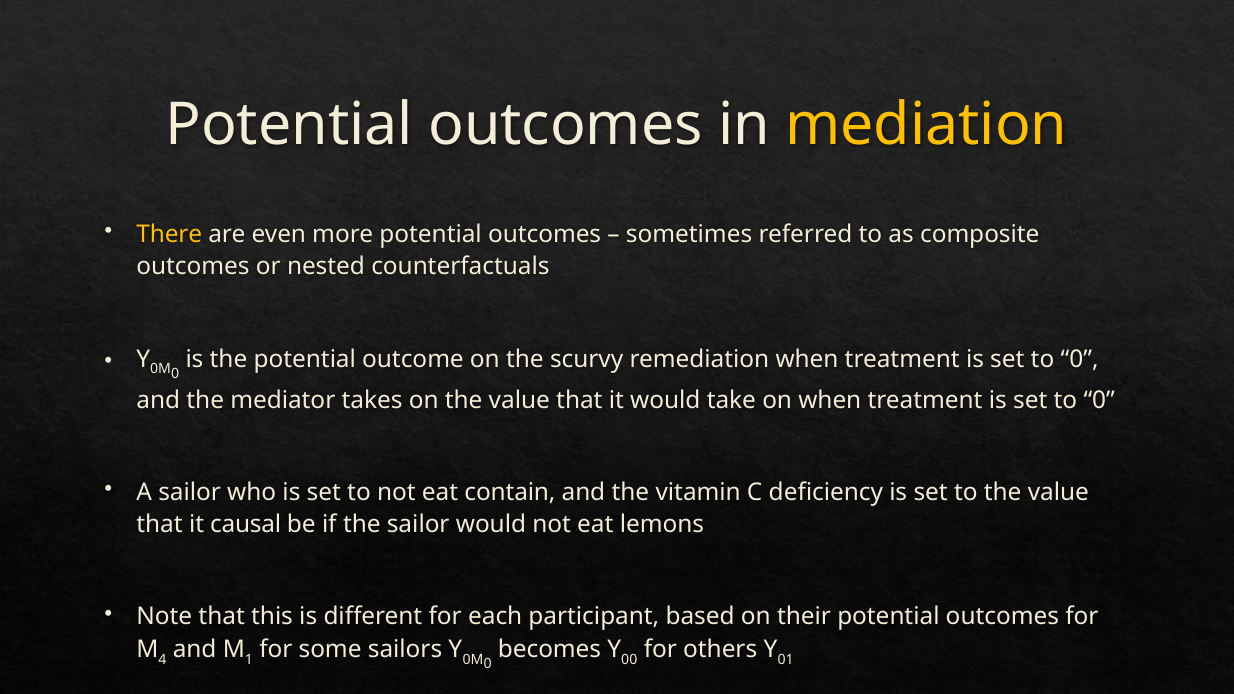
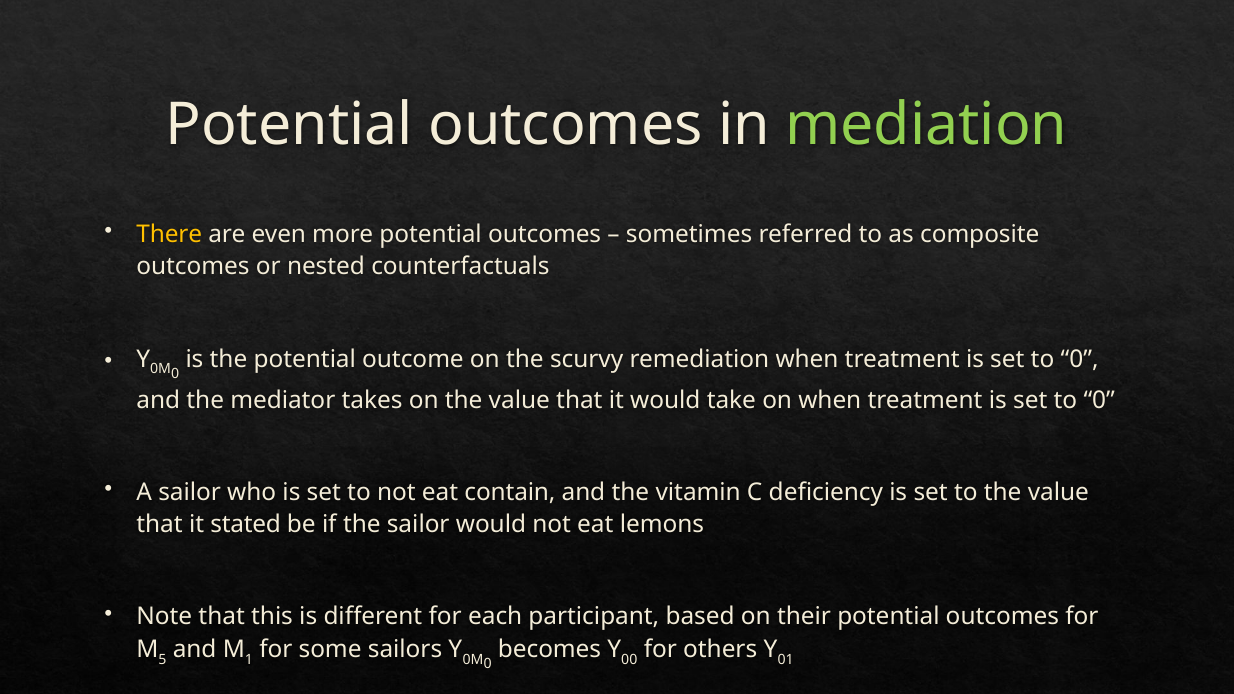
mediation colour: yellow -> light green
causal: causal -> stated
4: 4 -> 5
